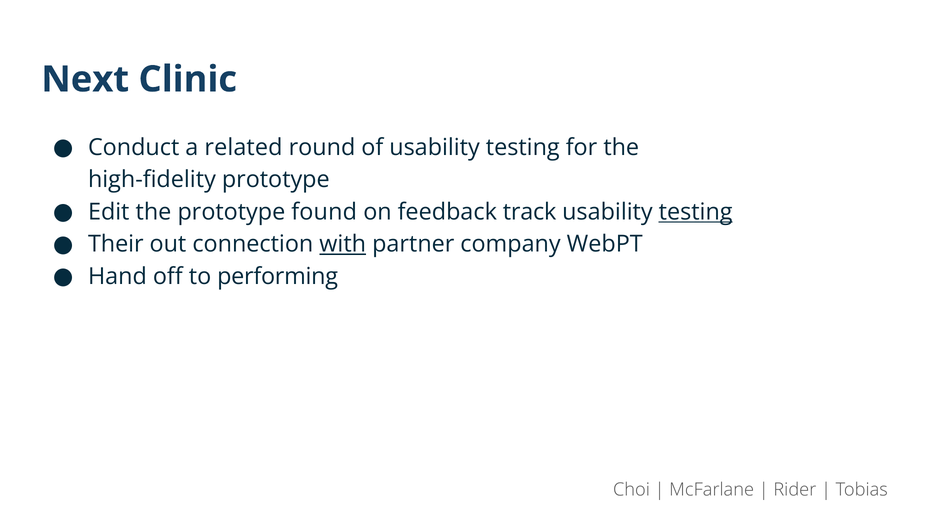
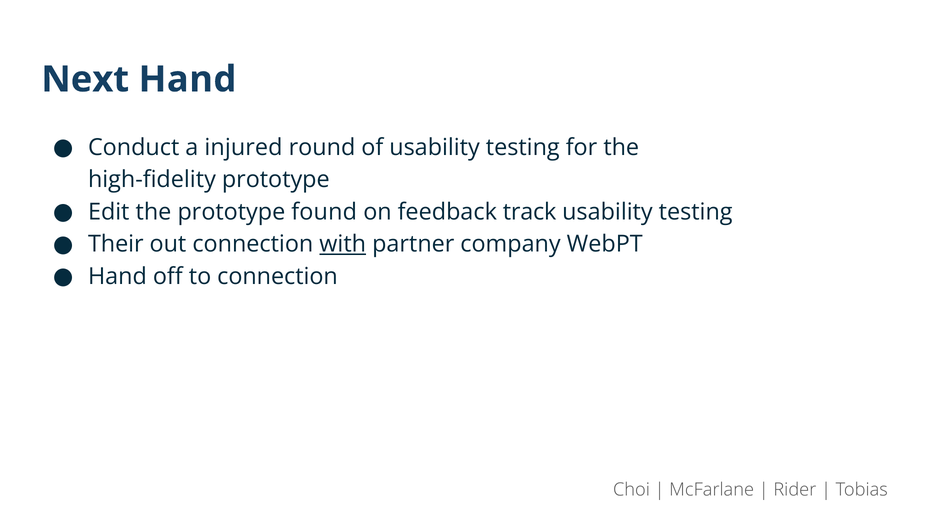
Next Clinic: Clinic -> Hand
related: related -> injured
testing at (696, 212) underline: present -> none
to performing: performing -> connection
